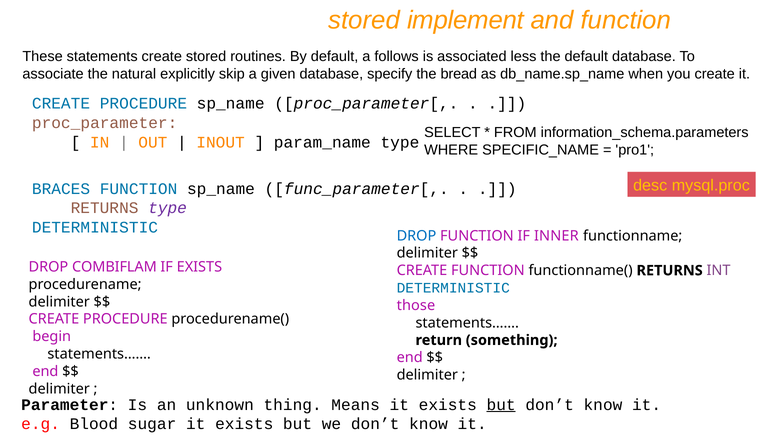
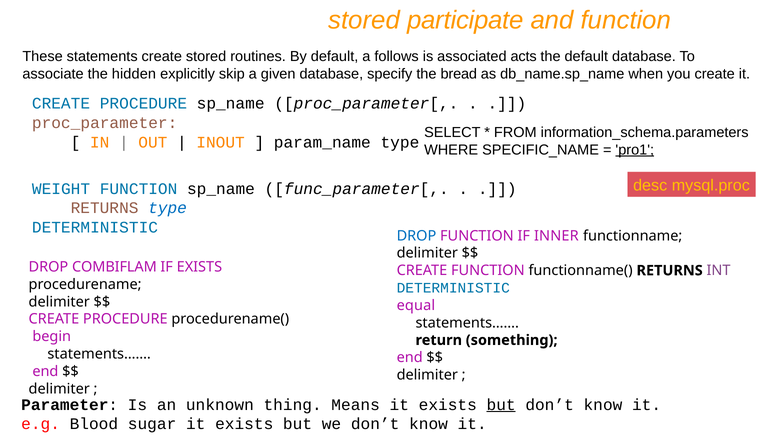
implement: implement -> participate
less: less -> acts
natural: natural -> hidden
pro1 underline: none -> present
BRACES: BRACES -> WEIGHT
type at (168, 208) colour: purple -> blue
those: those -> equal
